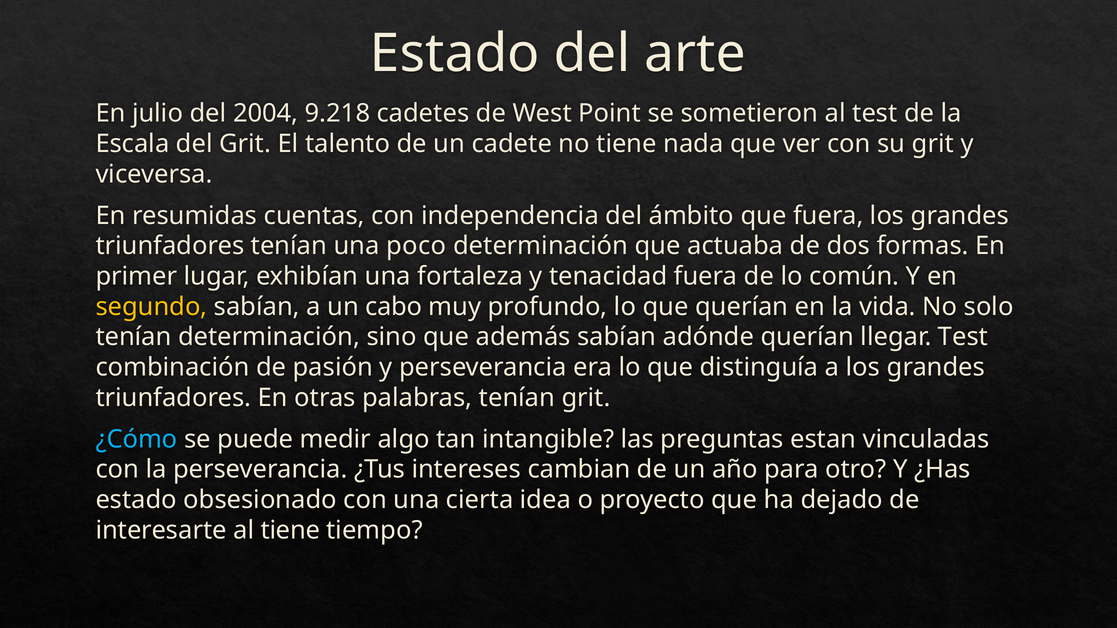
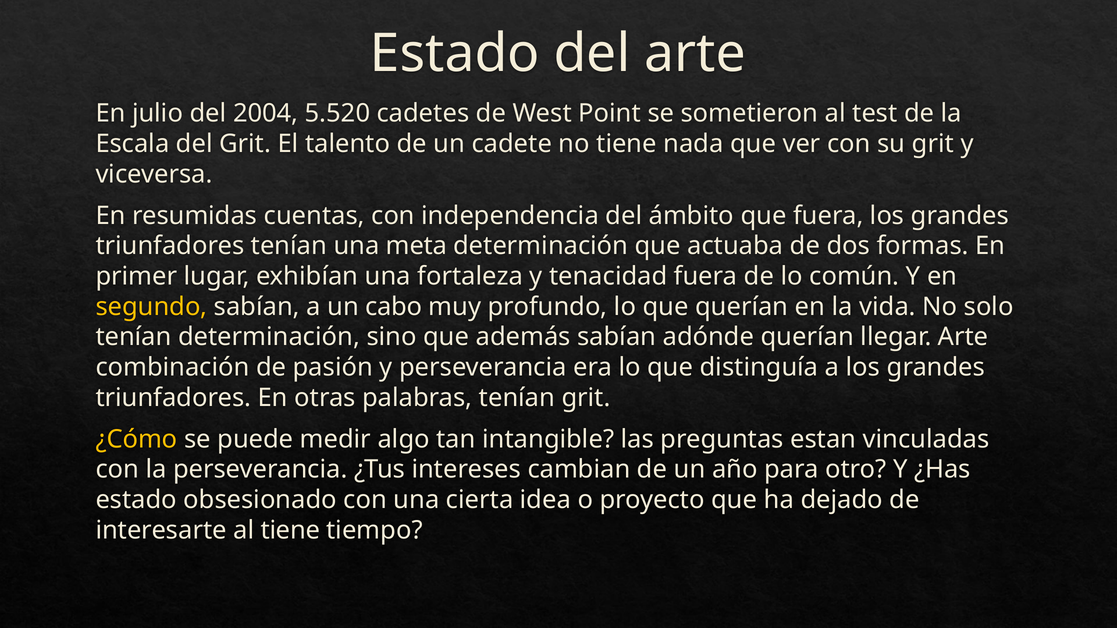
9.218: 9.218 -> 5.520
poco: poco -> meta
llegar Test: Test -> Arte
¿Cómo colour: light blue -> yellow
